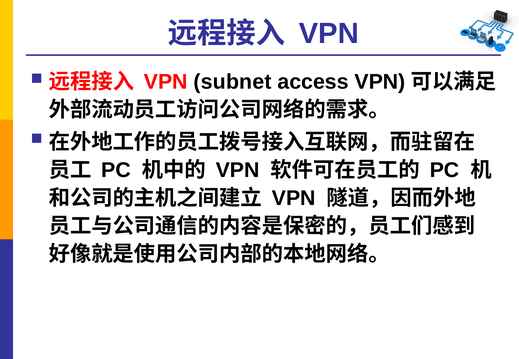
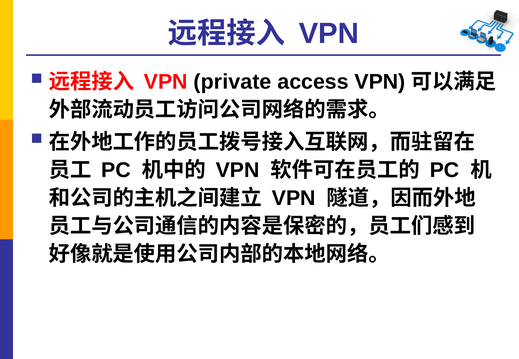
subnet: subnet -> private
